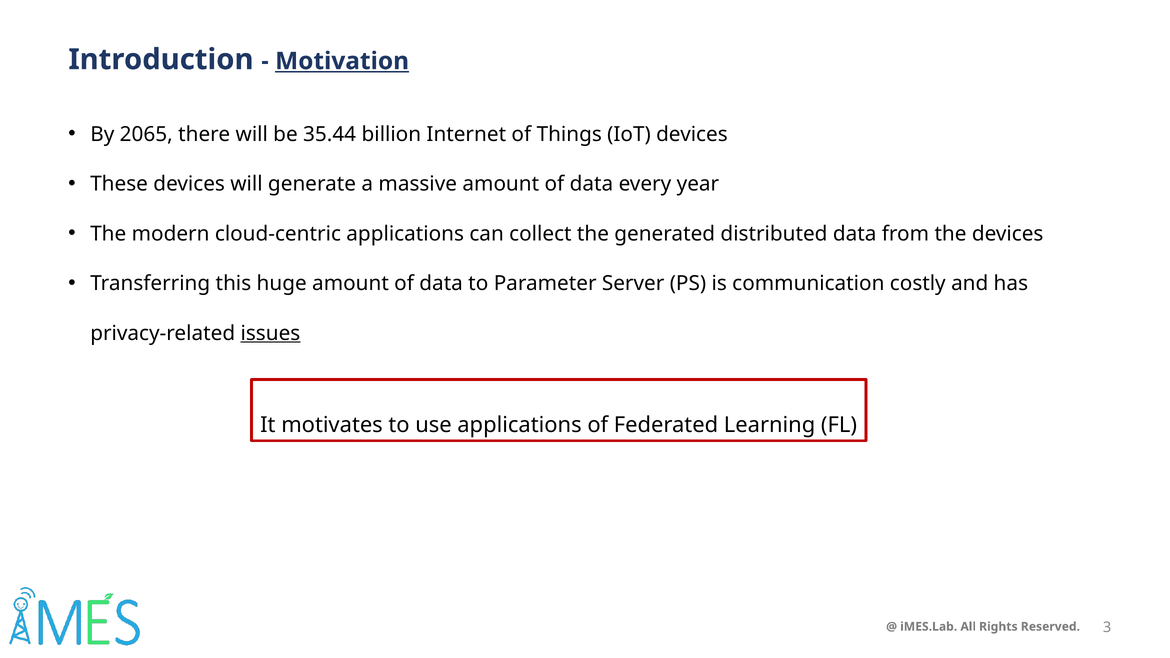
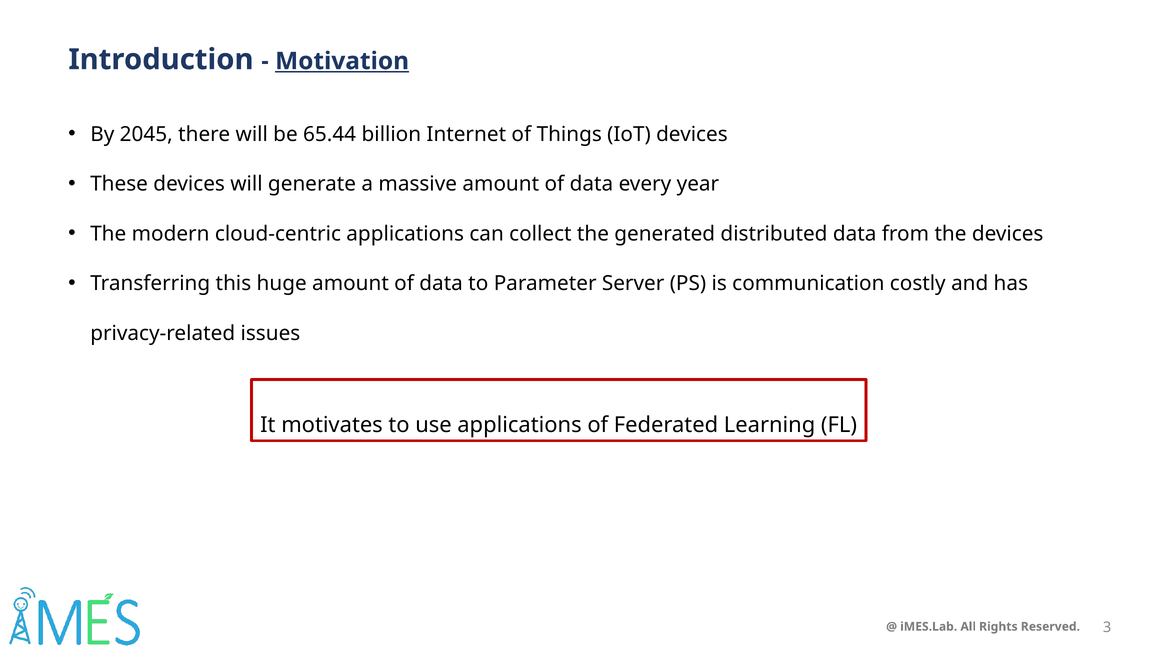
2065: 2065 -> 2045
35.44: 35.44 -> 65.44
issues underline: present -> none
